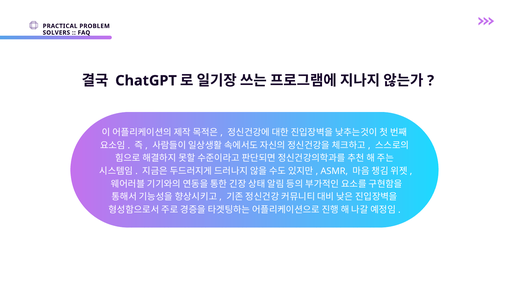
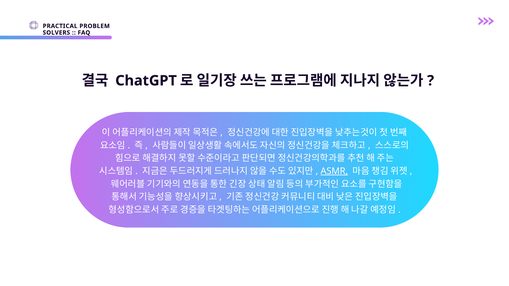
ASMR underline: none -> present
